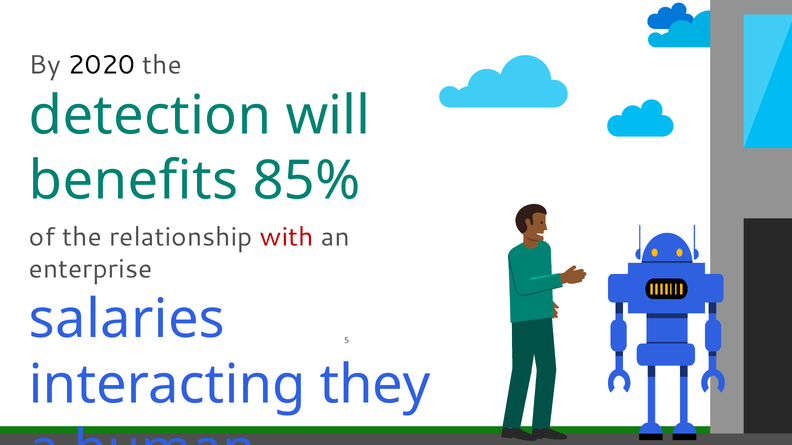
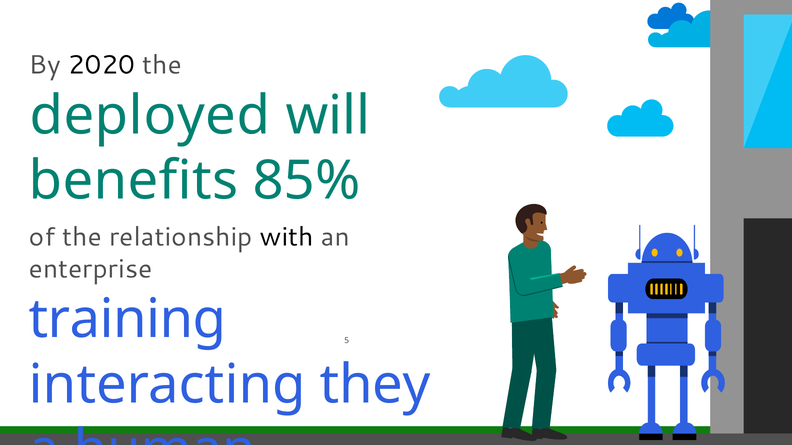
detection: detection -> deployed
with colour: red -> black
salaries: salaries -> training
